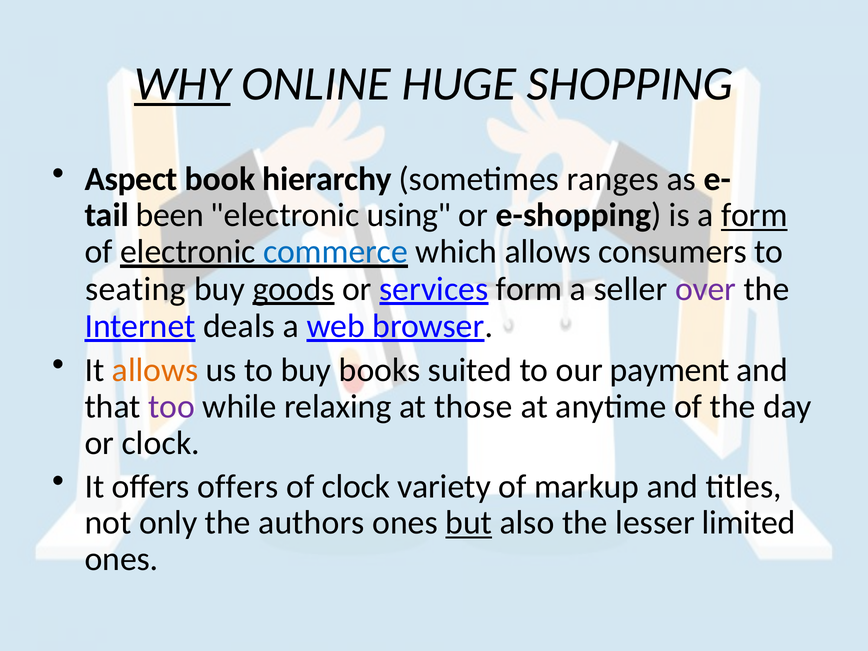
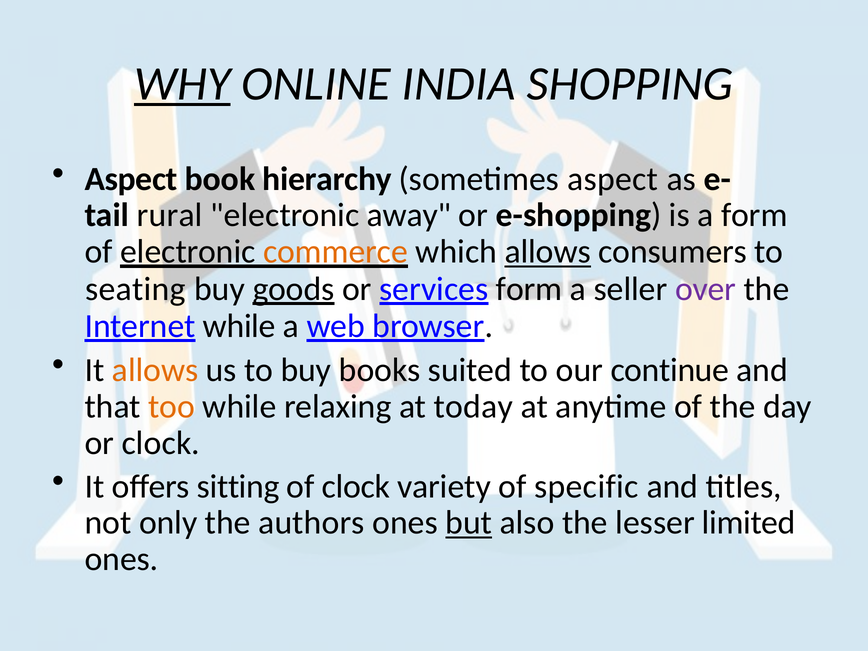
HUGE: HUGE -> INDIA
sometimes ranges: ranges -> aspect
been: been -> rural
using: using -> away
form at (754, 215) underline: present -> none
commerce colour: blue -> orange
allows at (548, 252) underline: none -> present
Internet deals: deals -> while
payment: payment -> continue
too colour: purple -> orange
those: those -> today
offers offers: offers -> sitting
markup: markup -> specific
